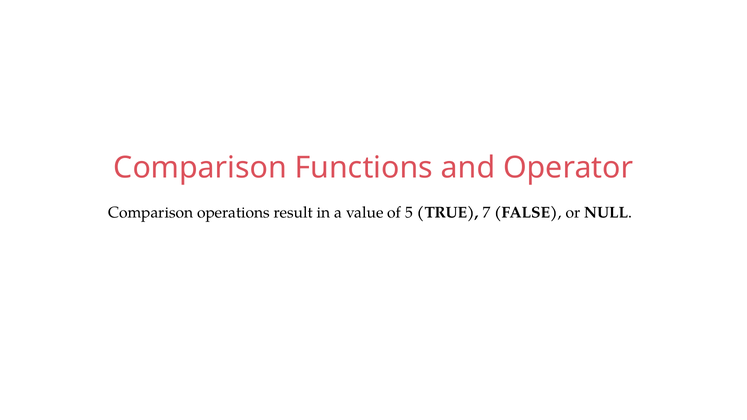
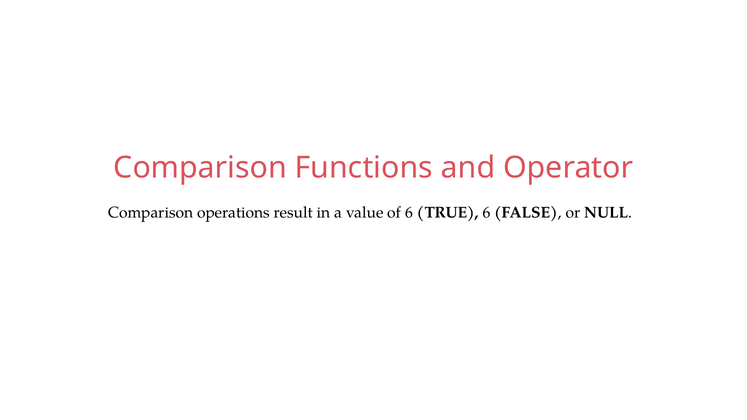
of 5: 5 -> 6
TRUE 7: 7 -> 6
